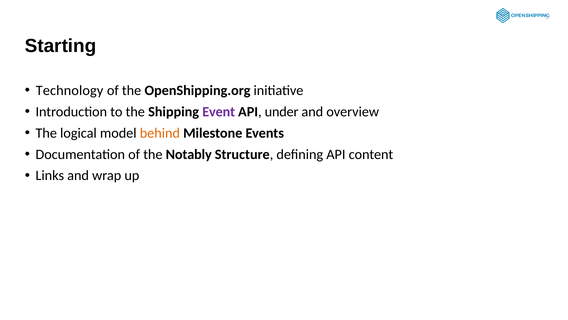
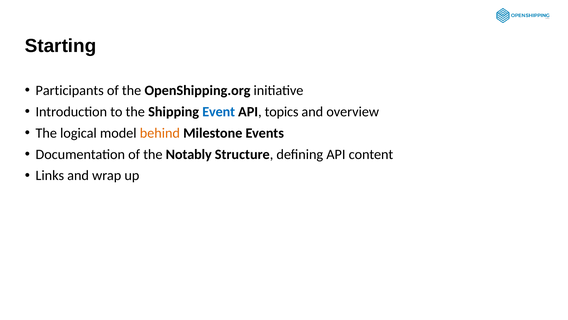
Technology: Technology -> Participants
Event colour: purple -> blue
under: under -> topics
